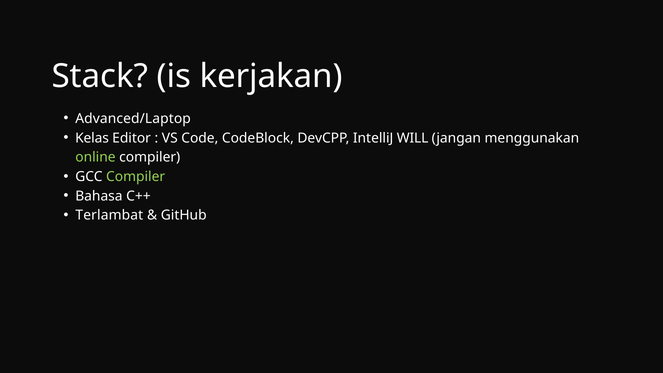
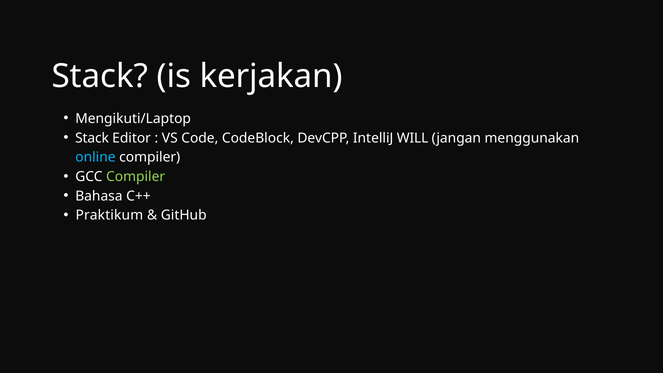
Advanced/Laptop: Advanced/Laptop -> Mengikuti/Laptop
Kelas at (92, 138): Kelas -> Stack
online colour: light green -> light blue
Terlambat: Terlambat -> Praktikum
